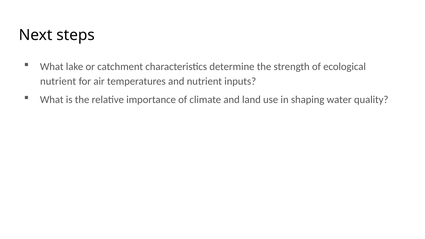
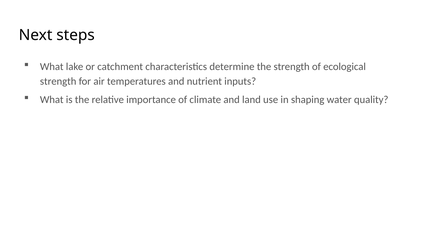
nutrient at (58, 81): nutrient -> strength
